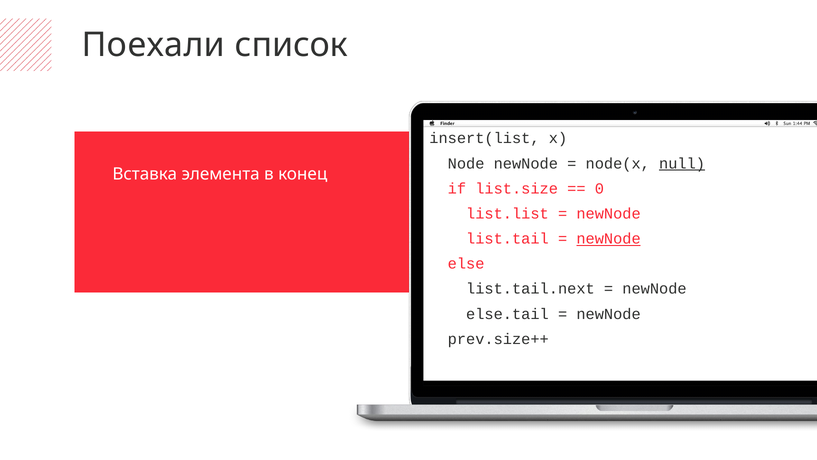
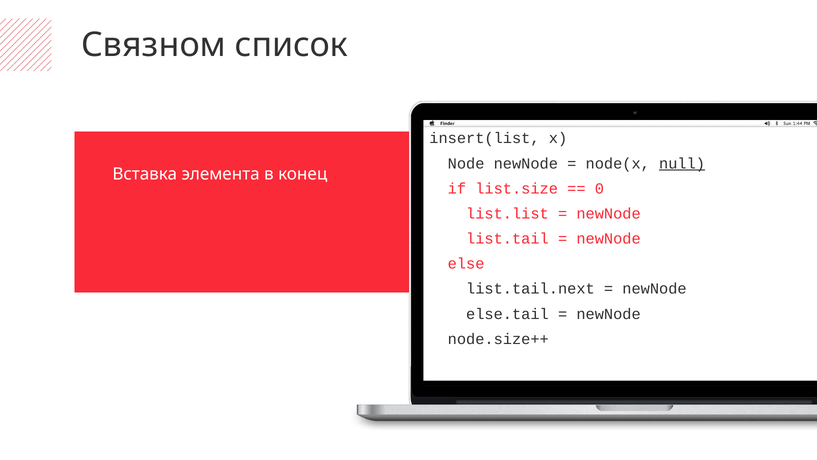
Поехали: Поехали -> Связном
newNode at (609, 238) underline: present -> none
prev.size++: prev.size++ -> node.size++
